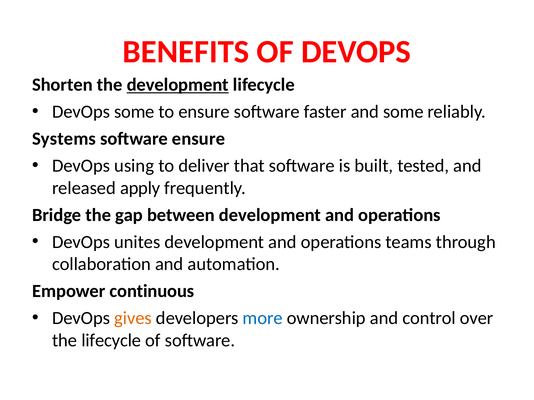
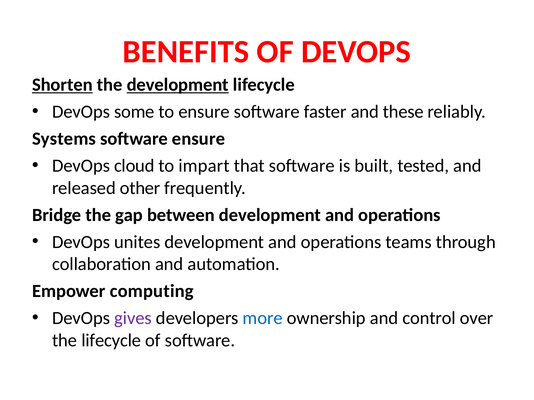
Shorten underline: none -> present
and some: some -> these
using: using -> cloud
deliver: deliver -> impart
apply: apply -> other
continuous: continuous -> computing
gives colour: orange -> purple
